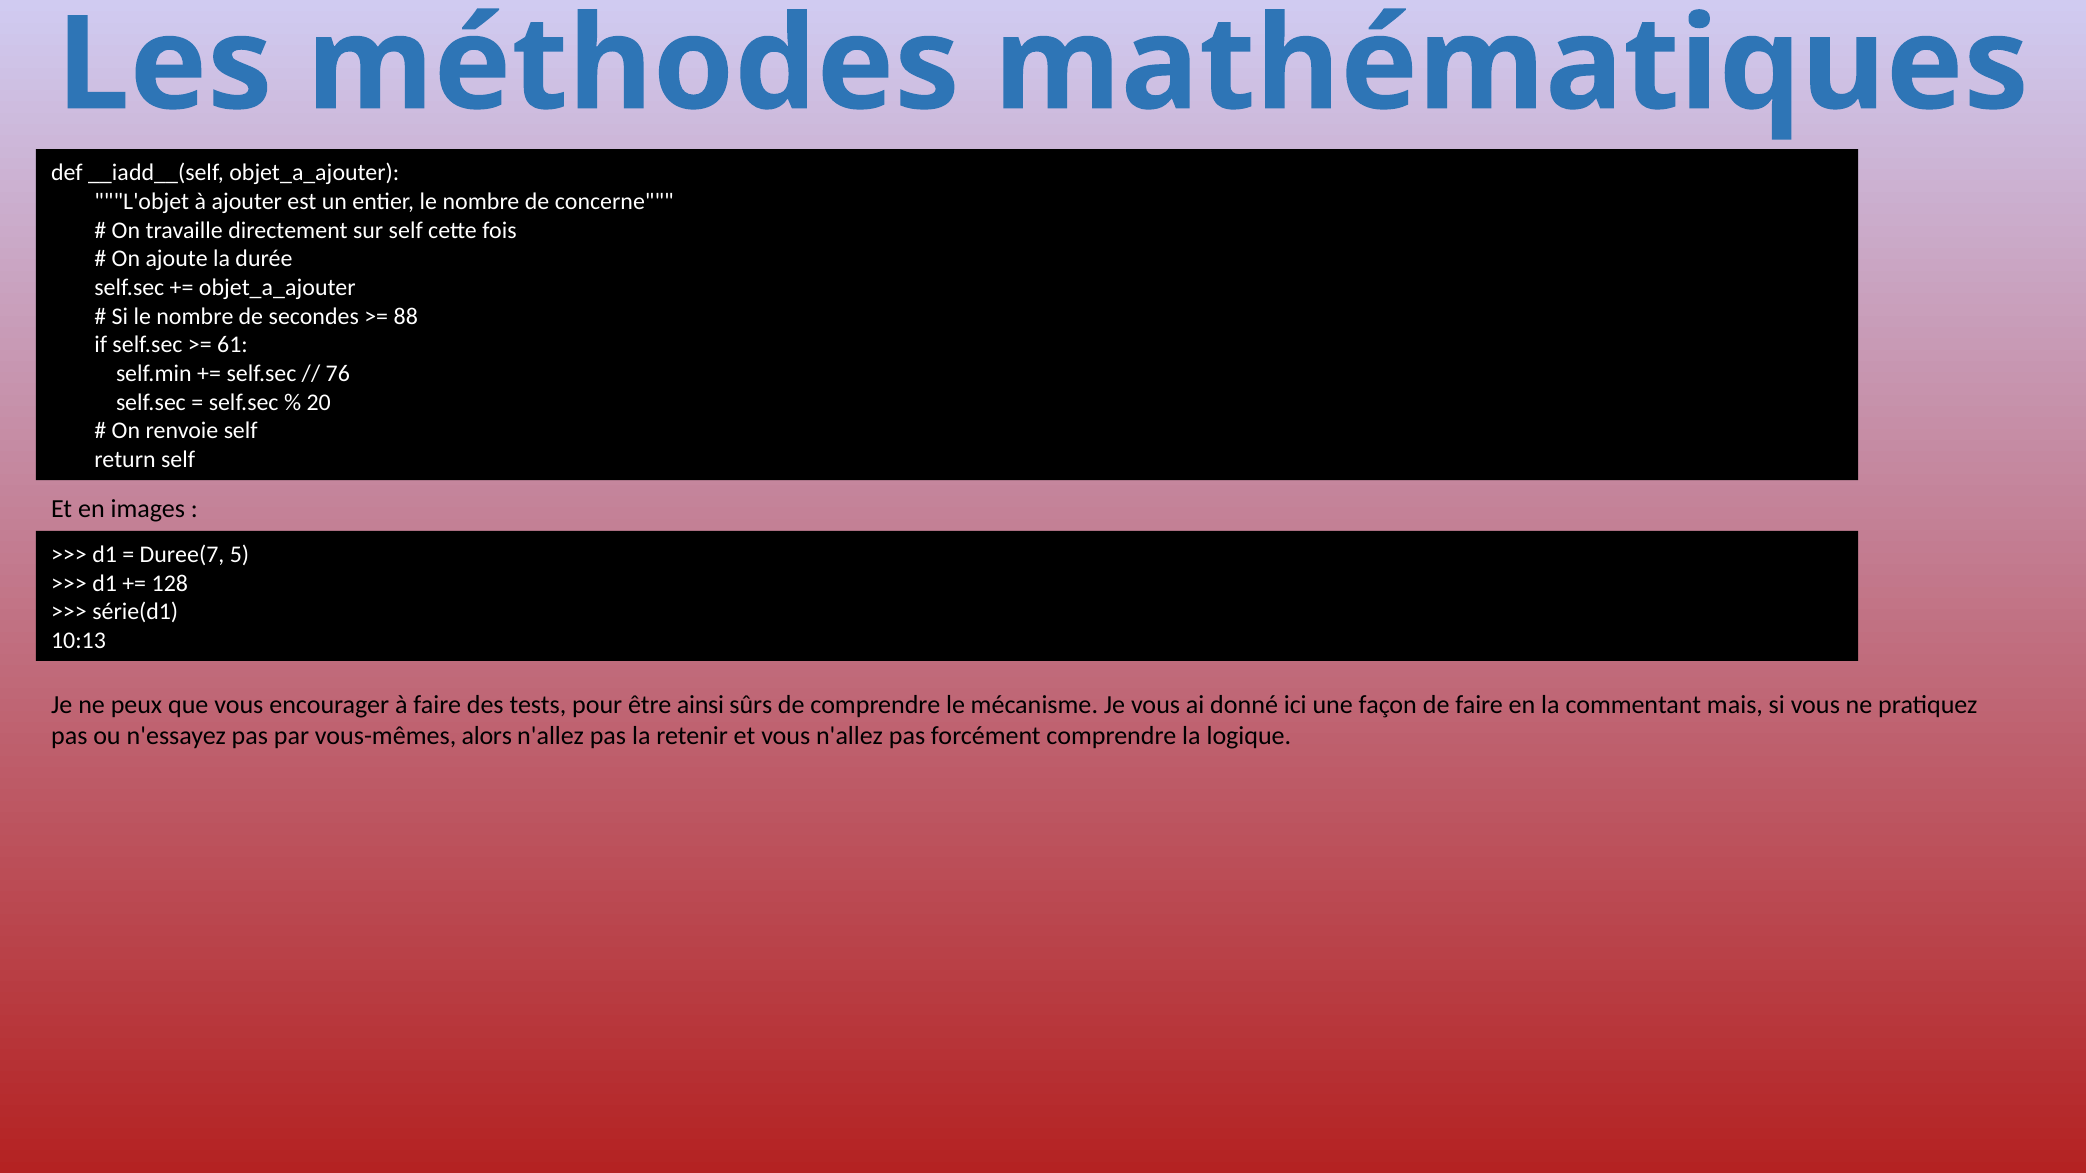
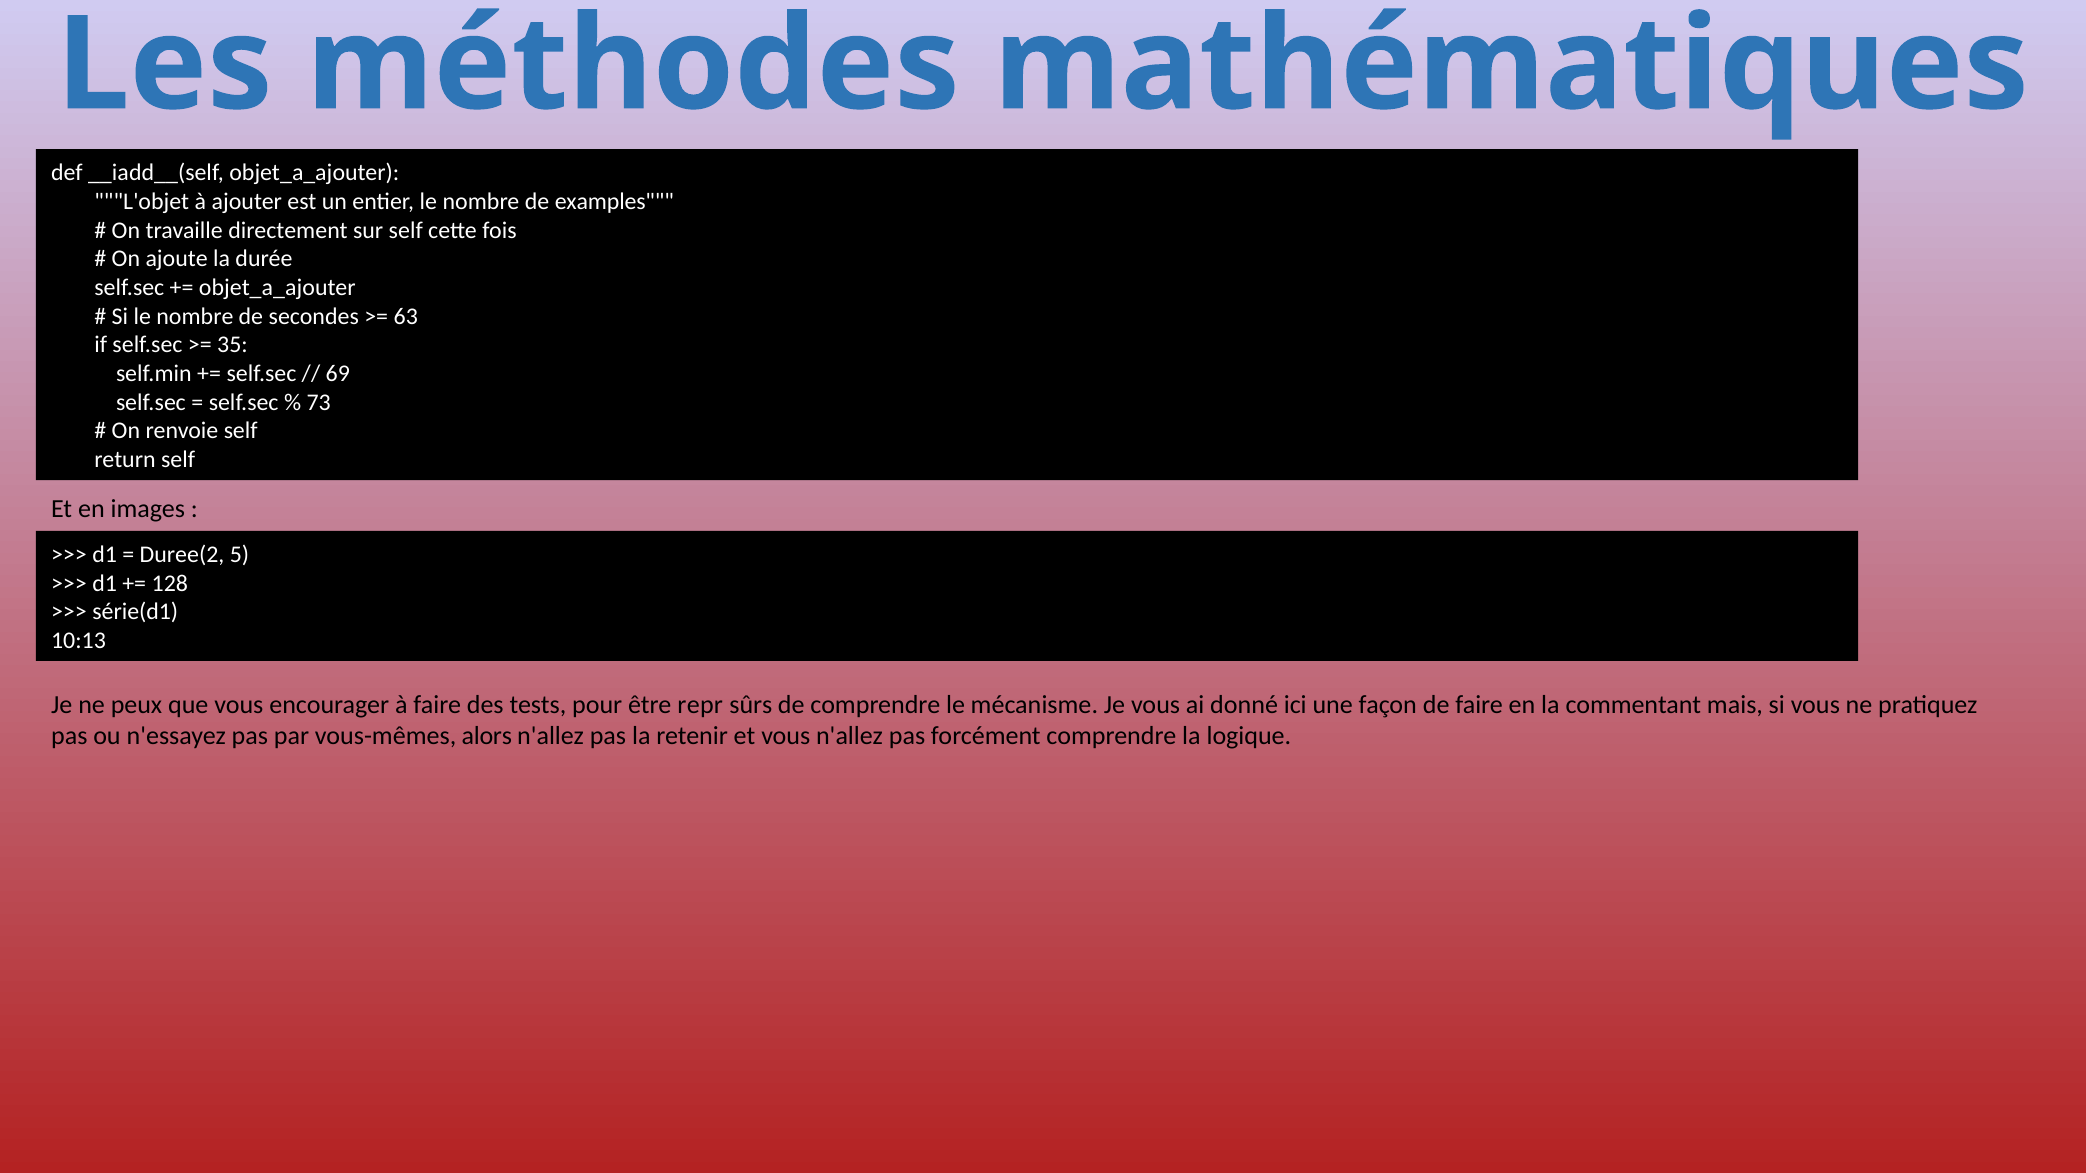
concerne: concerne -> examples
88: 88 -> 63
61: 61 -> 35
76: 76 -> 69
20: 20 -> 73
Duree(7: Duree(7 -> Duree(2
ainsi: ainsi -> repr
